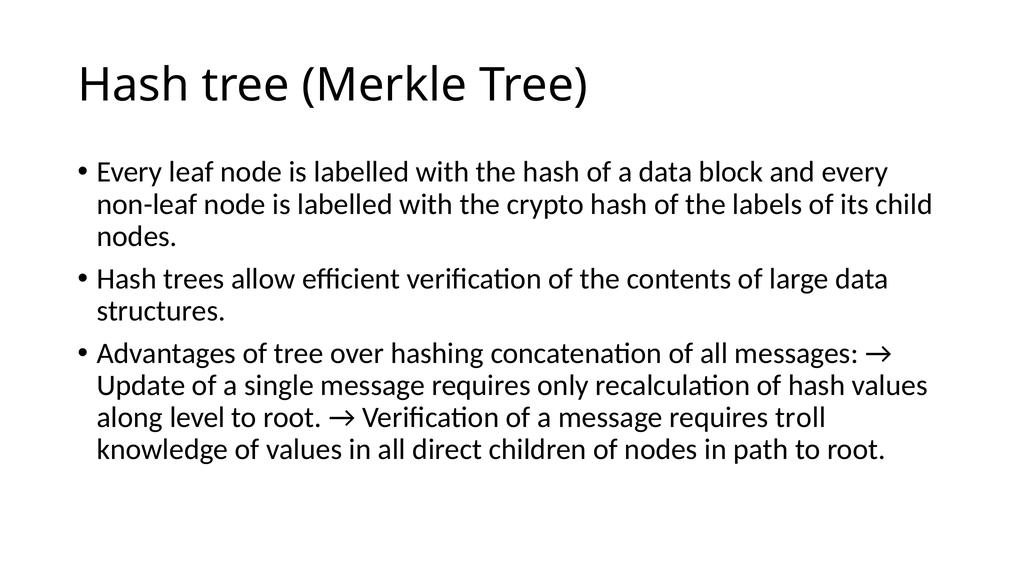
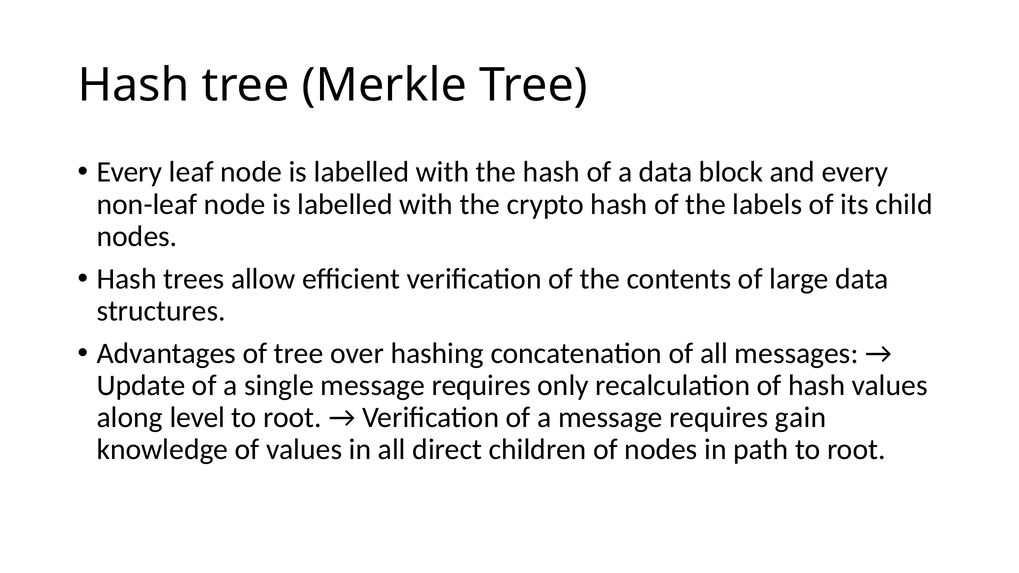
troll: troll -> gain
